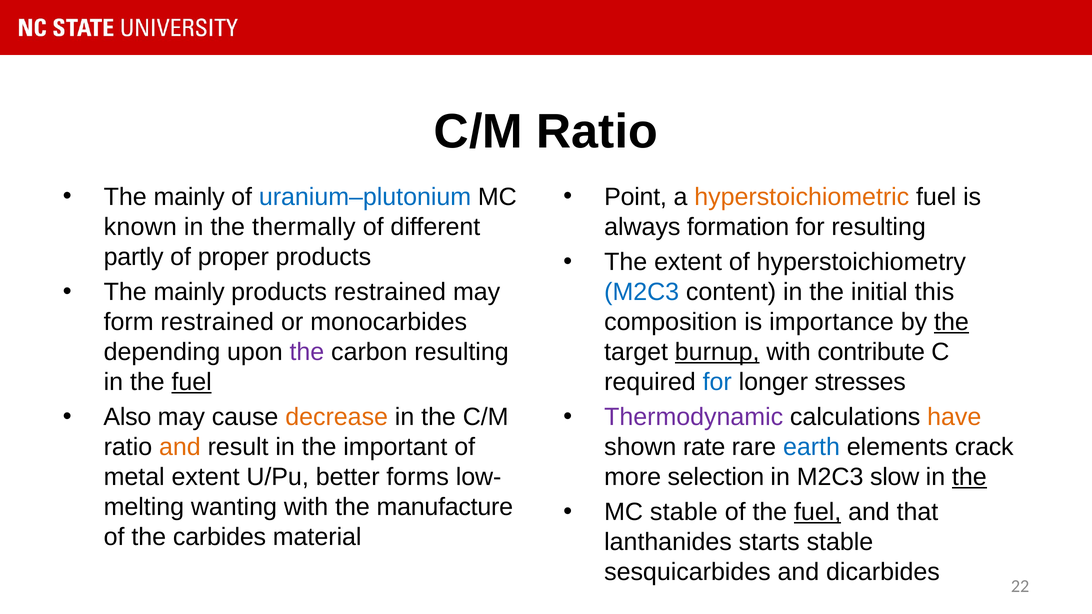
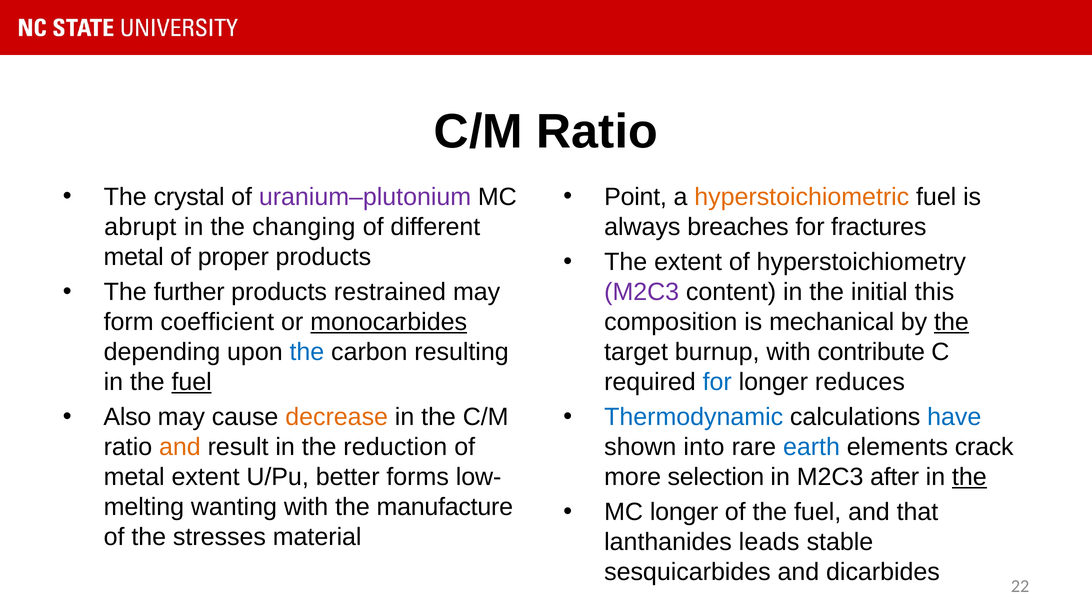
mainly at (189, 197): mainly -> crystal
uranium–plutonium colour: blue -> purple
known: known -> abrupt
thermally: thermally -> changing
formation: formation -> breaches
for resulting: resulting -> fractures
partly at (134, 257): partly -> metal
mainly at (189, 292): mainly -> further
M2C3 at (642, 292) colour: blue -> purple
form restrained: restrained -> coefficient
monocarbides underline: none -> present
importance: importance -> mechanical
the at (307, 352) colour: purple -> blue
burnup underline: present -> none
stresses: stresses -> reduces
Thermodynamic colour: purple -> blue
have colour: orange -> blue
important: important -> reduction
rate: rate -> into
slow: slow -> after
MC stable: stable -> longer
fuel at (818, 512) underline: present -> none
carbides: carbides -> stresses
starts: starts -> leads
